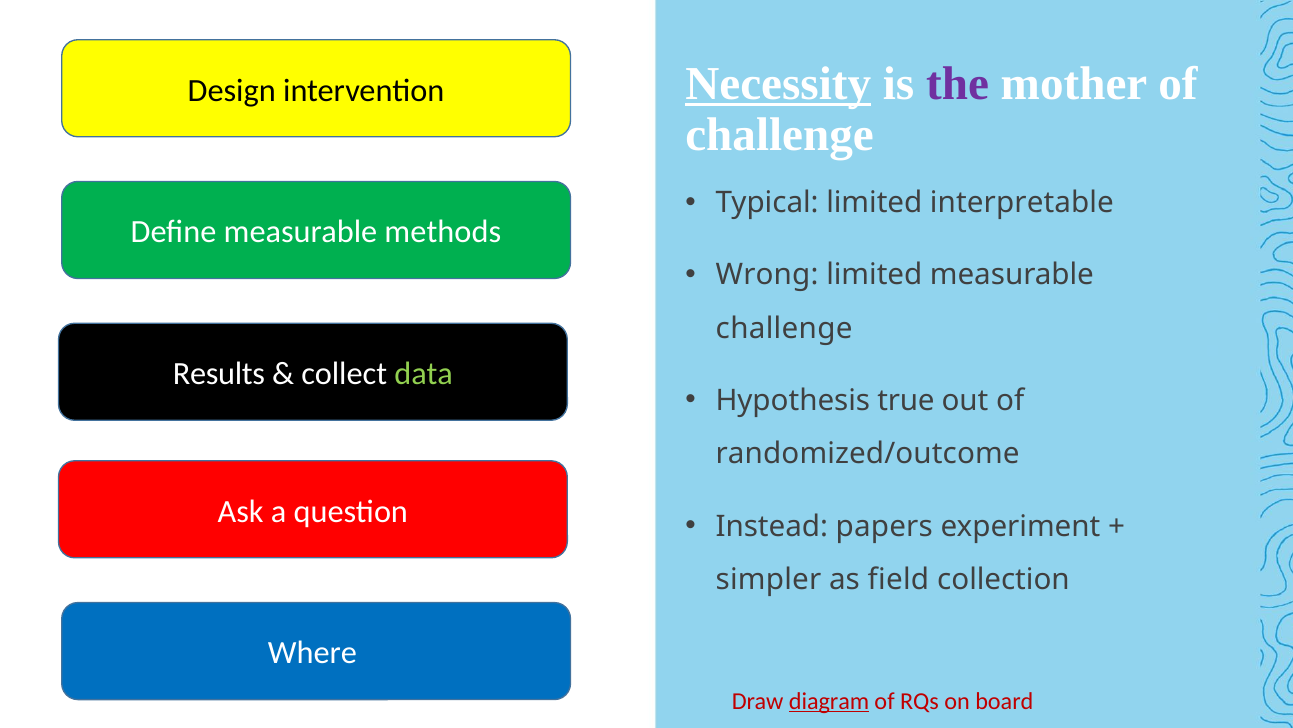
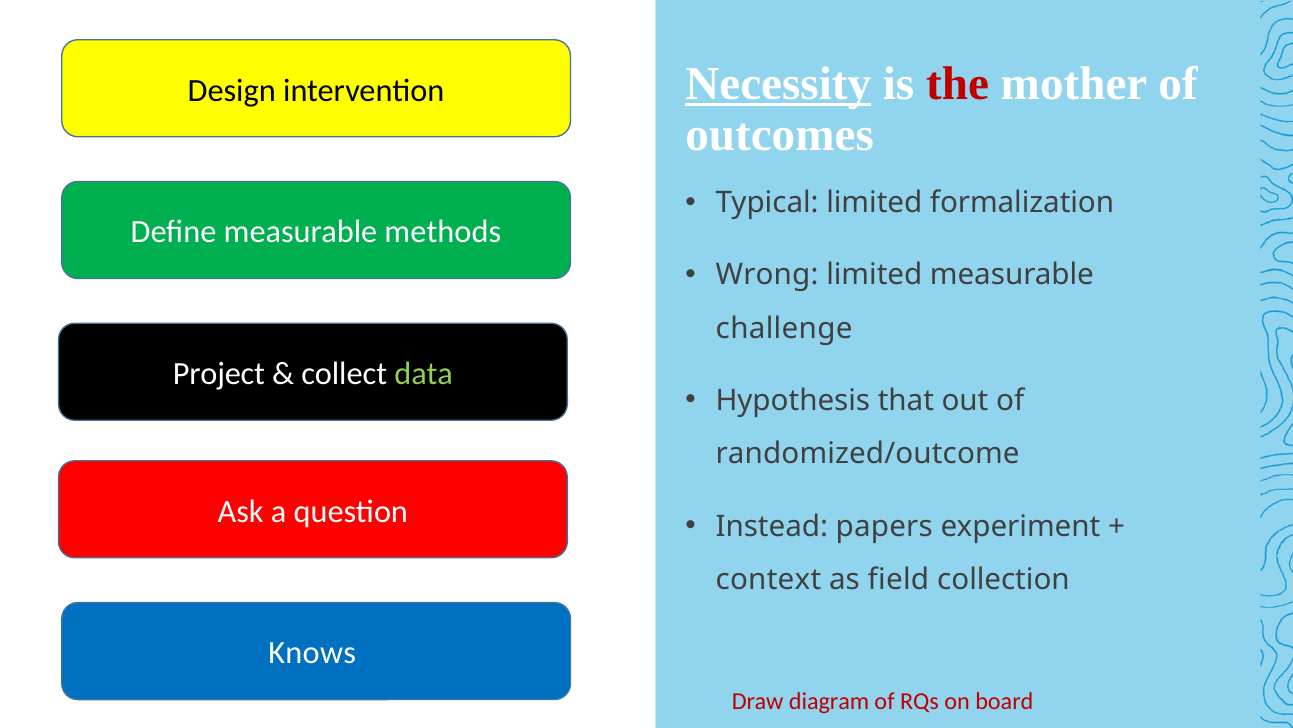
the colour: purple -> red
challenge at (780, 135): challenge -> outcomes
interpretable: interpretable -> formalization
Results: Results -> Project
true: true -> that
simpler: simpler -> context
Where: Where -> Knows
diagram underline: present -> none
